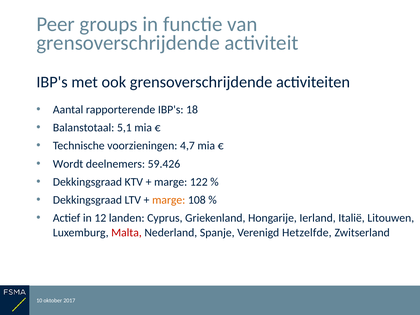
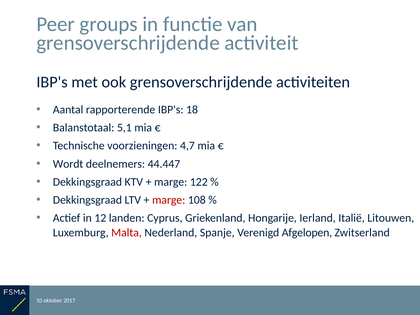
59.426: 59.426 -> 44.447
marge at (169, 200) colour: orange -> red
Hetzelfde: Hetzelfde -> Afgelopen
